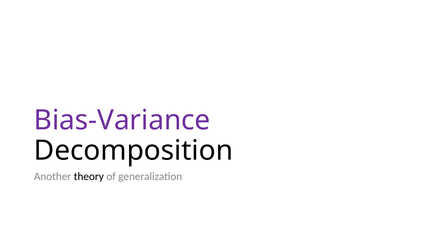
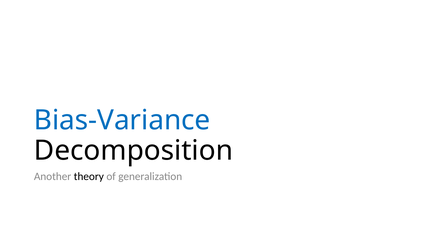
Bias-Variance colour: purple -> blue
